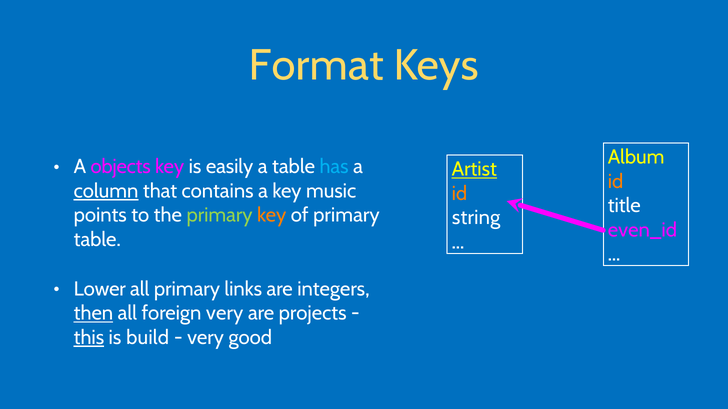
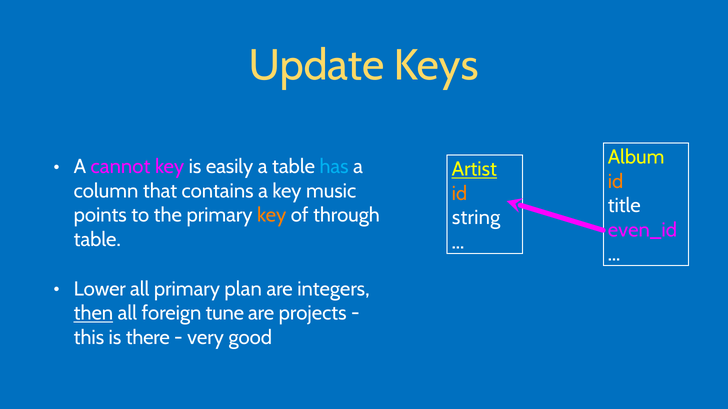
Format: Format -> Update
objects: objects -> cannot
column underline: present -> none
primary at (220, 216) colour: light green -> white
of primary: primary -> through
links: links -> plan
foreign very: very -> tune
this underline: present -> none
build: build -> there
